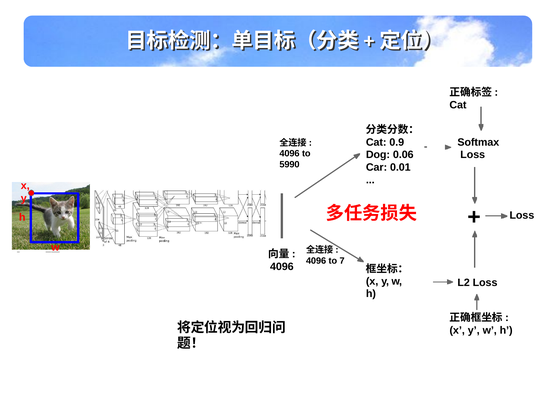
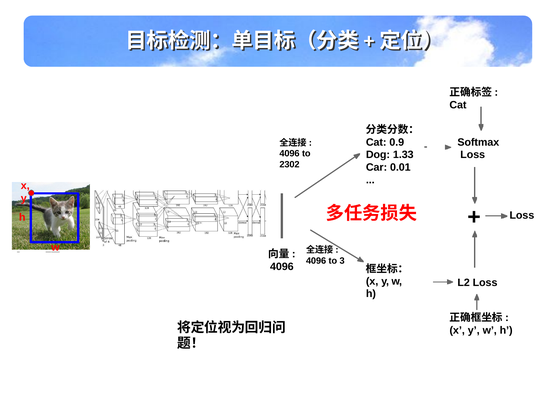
0.06: 0.06 -> 1.33
5990: 5990 -> 2302
7: 7 -> 3
